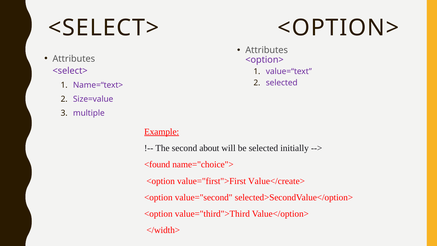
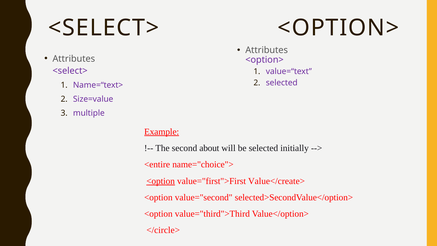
<found: <found -> <entire
<option at (161, 181) underline: none -> present
</width>: </width> -> </circle>
